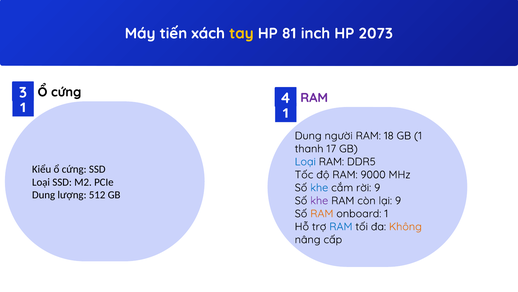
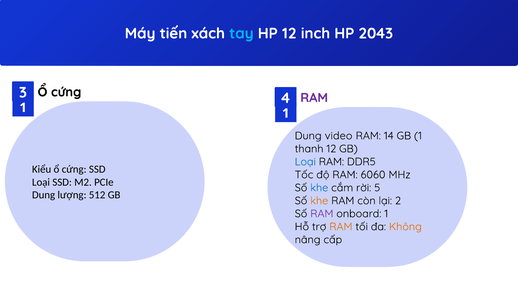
tay colour: yellow -> light blue
HP 81: 81 -> 12
2073: 2073 -> 2043
người: người -> video
18: 18 -> 14
thanh 17: 17 -> 12
9000: 9000 -> 6060
rời 9: 9 -> 5
khe at (319, 200) colour: purple -> orange
lại 9: 9 -> 2
RAM at (322, 213) colour: orange -> purple
RAM at (341, 226) colour: blue -> orange
